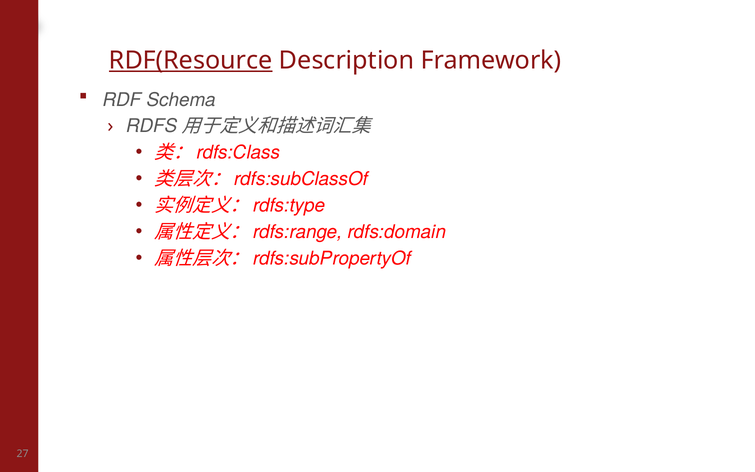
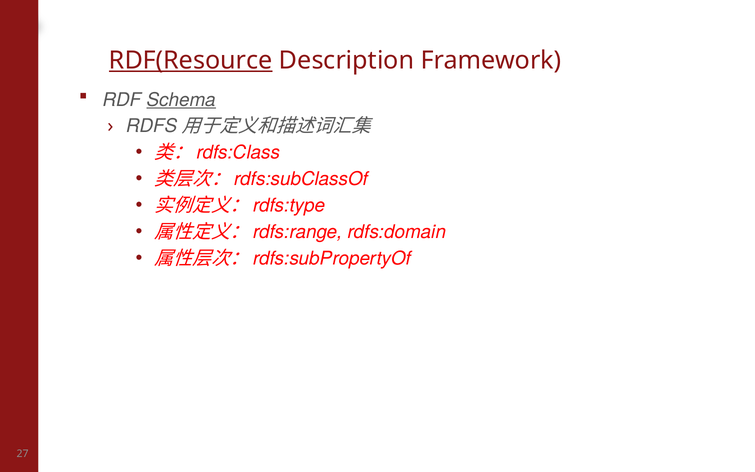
Schema underline: none -> present
